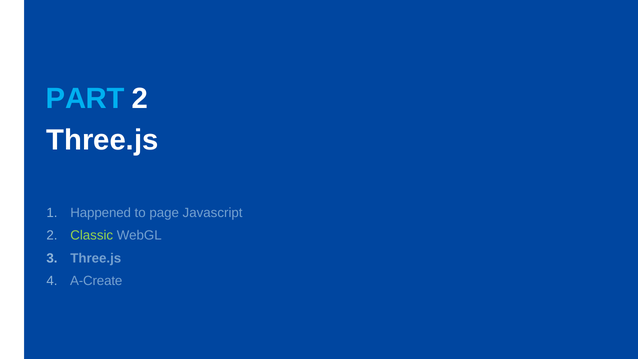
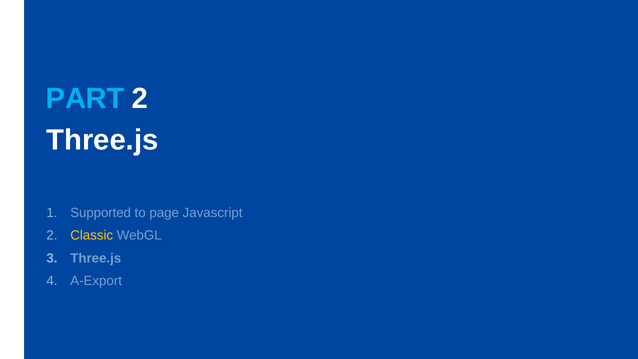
Happened: Happened -> Supported
Classic colour: light green -> yellow
A-Create: A-Create -> A-Export
